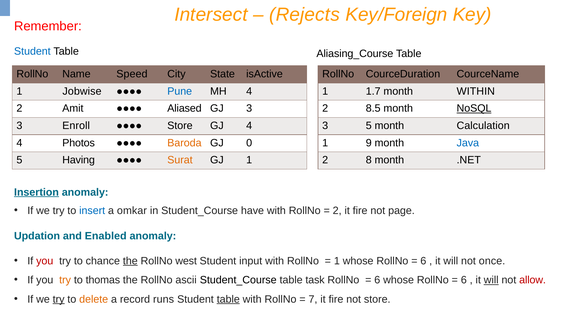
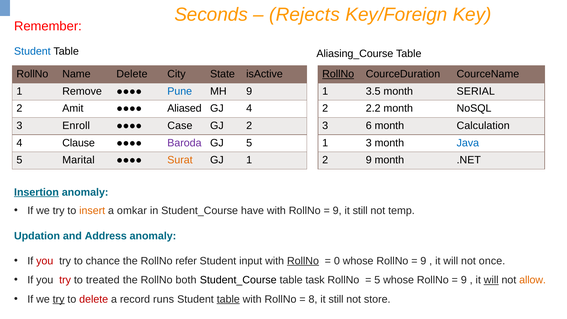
Intersect: Intersect -> Seconds
Name Speed: Speed -> Delete
RollNo at (338, 74) underline: none -> present
Jobwise: Jobwise -> Remove
MH 4: 4 -> 9
1.7: 1.7 -> 3.5
WITHIN: WITHIN -> SERIAL
GJ 3: 3 -> 4
8.5: 8.5 -> 2.2
NoSQL underline: present -> none
Store at (180, 126): Store -> Case
GJ 4: 4 -> 2
3 5: 5 -> 6
Photos: Photos -> Clause
Baroda colour: orange -> purple
GJ 0: 0 -> 5
1 9: 9 -> 3
Having: Having -> Marital
2 8: 8 -> 9
insert colour: blue -> orange
2 at (337, 211): 2 -> 9
fire at (360, 211): fire -> still
page: page -> temp
Enabled: Enabled -> Address
the at (130, 261) underline: present -> none
west: west -> refer
RollNo at (303, 261) underline: none -> present
1 at (337, 261): 1 -> 0
6 at (423, 261): 6 -> 9
try at (65, 280) colour: orange -> red
thomas: thomas -> treated
ascii: ascii -> both
6 at (377, 280): 6 -> 5
6 at (464, 280): 6 -> 9
allow colour: red -> orange
delete at (94, 299) colour: orange -> red
7: 7 -> 8
fire at (336, 299): fire -> still
